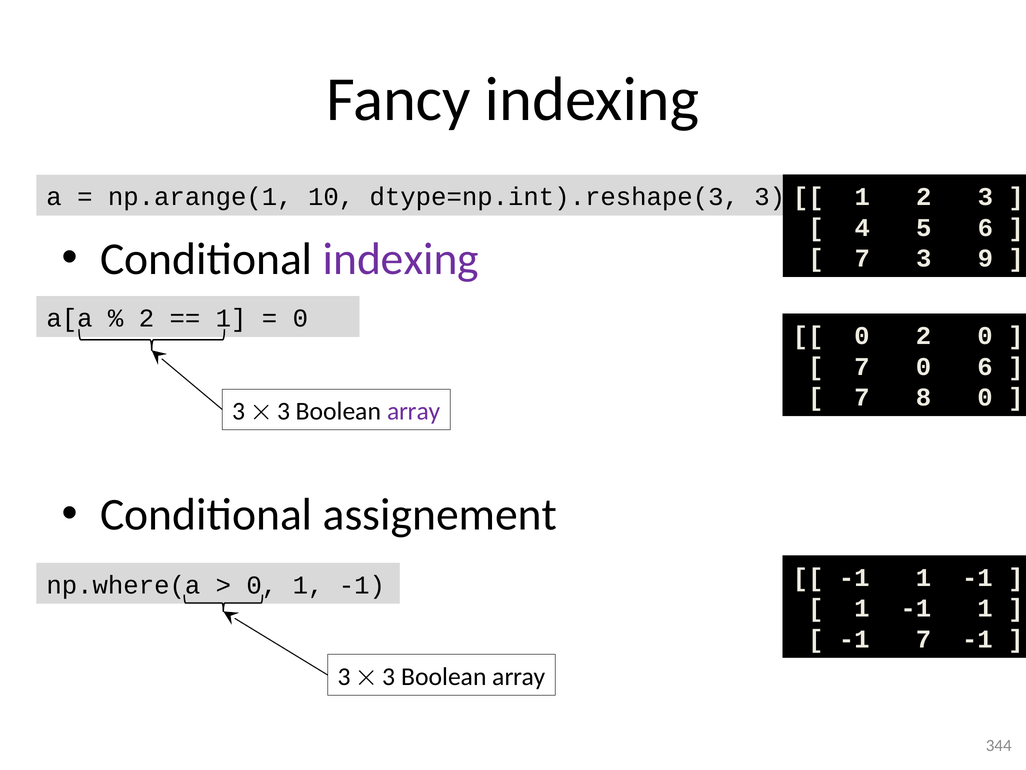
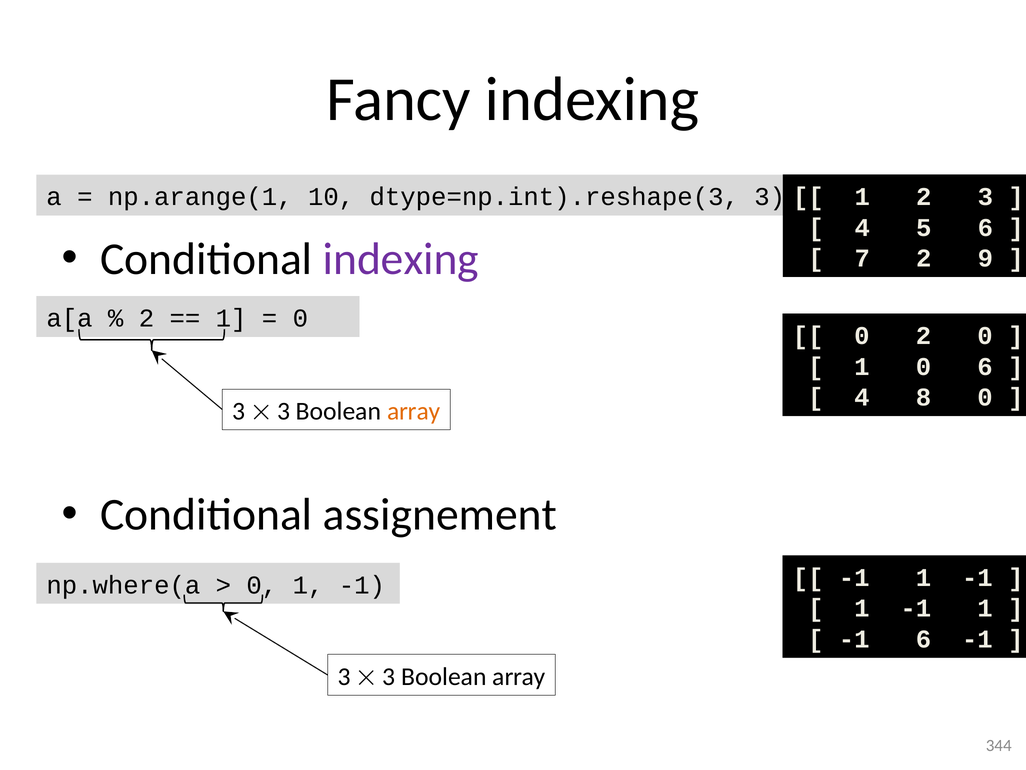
7 3: 3 -> 2
7 at (862, 366): 7 -> 1
7 at (862, 397): 7 -> 4
array at (414, 411) colour: purple -> orange
-1 7: 7 -> 6
